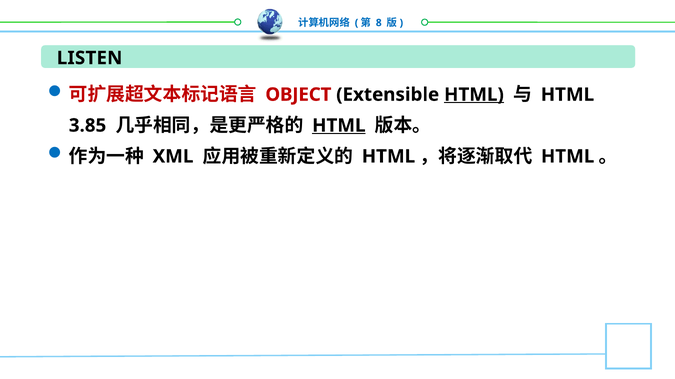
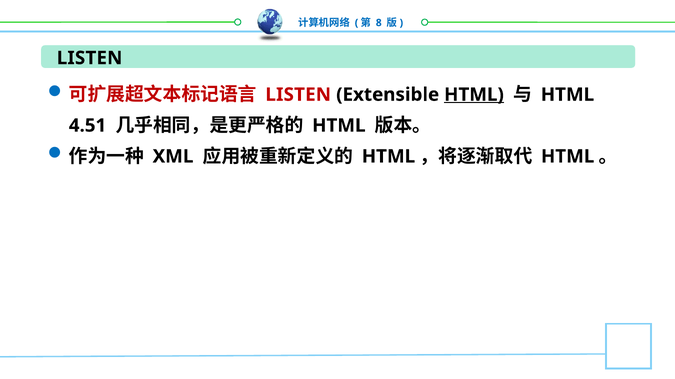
OBJECT at (298, 95): OBJECT -> LISTEN
3.85: 3.85 -> 4.51
HTML at (339, 126) underline: present -> none
